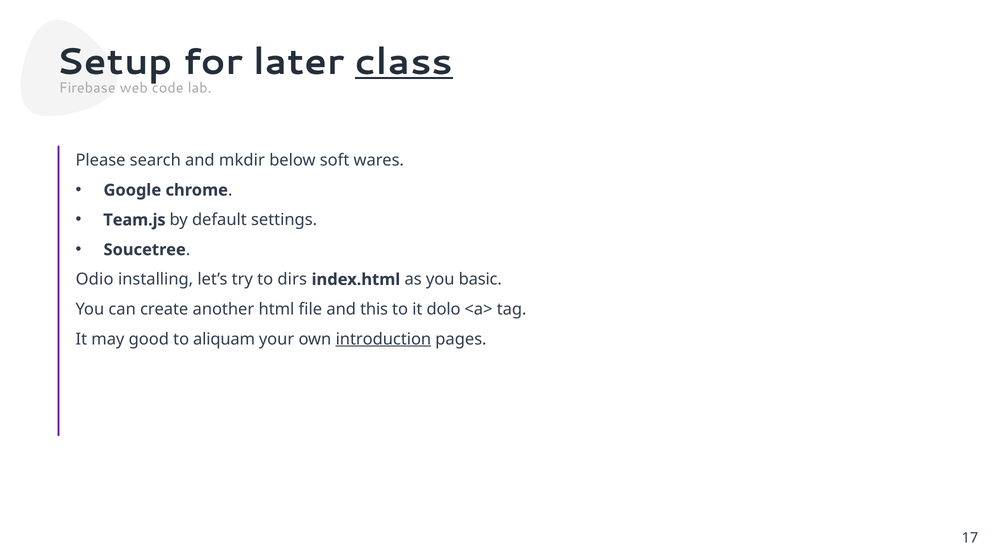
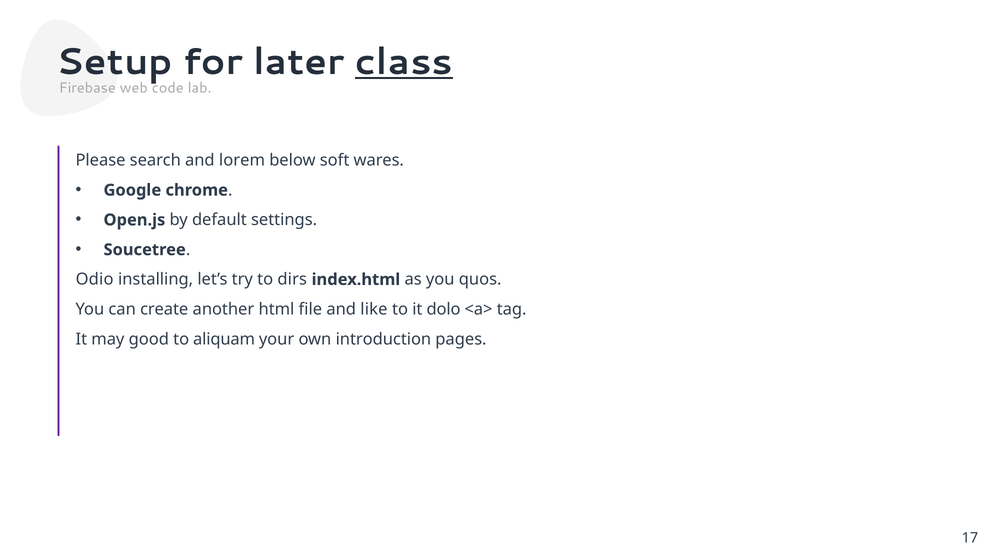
mkdir: mkdir -> lorem
Team.js: Team.js -> Open.js
basic: basic -> quos
this: this -> like
introduction underline: present -> none
